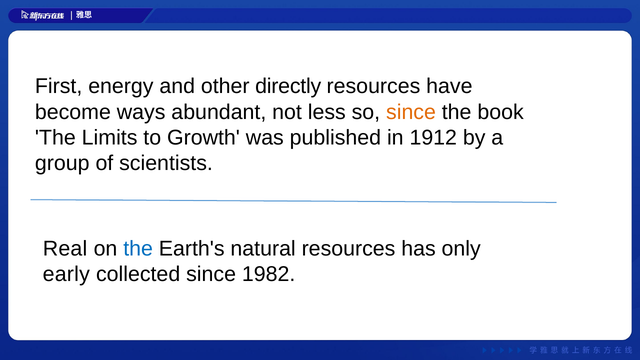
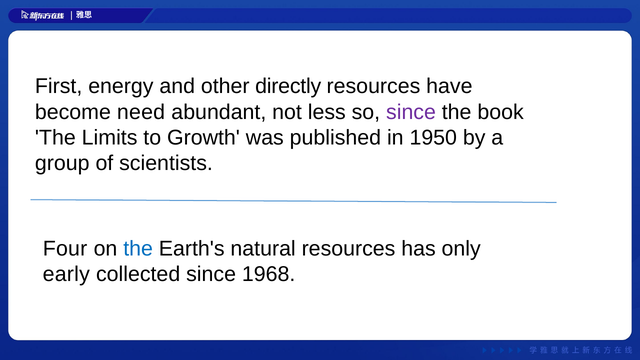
ways: ways -> need
since at (411, 112) colour: orange -> purple
1912: 1912 -> 1950
Real: Real -> Four
1982: 1982 -> 1968
